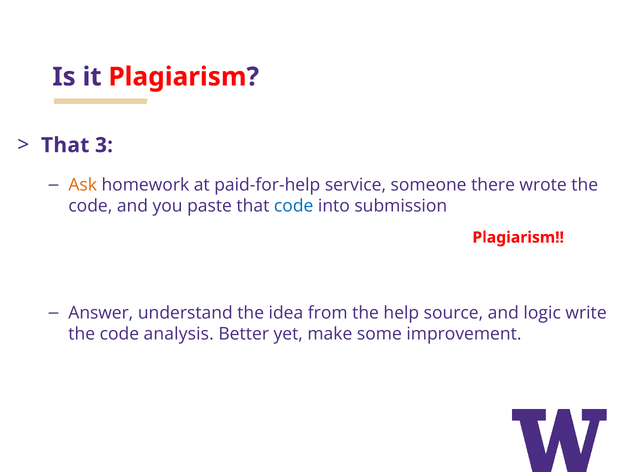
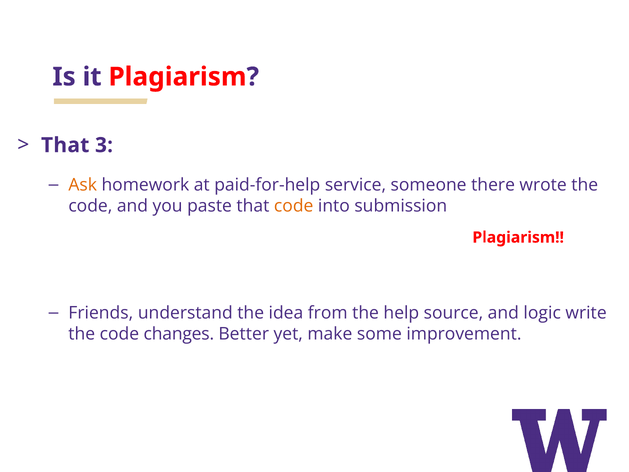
code at (294, 206) colour: blue -> orange
Answer: Answer -> Friends
analysis: analysis -> changes
